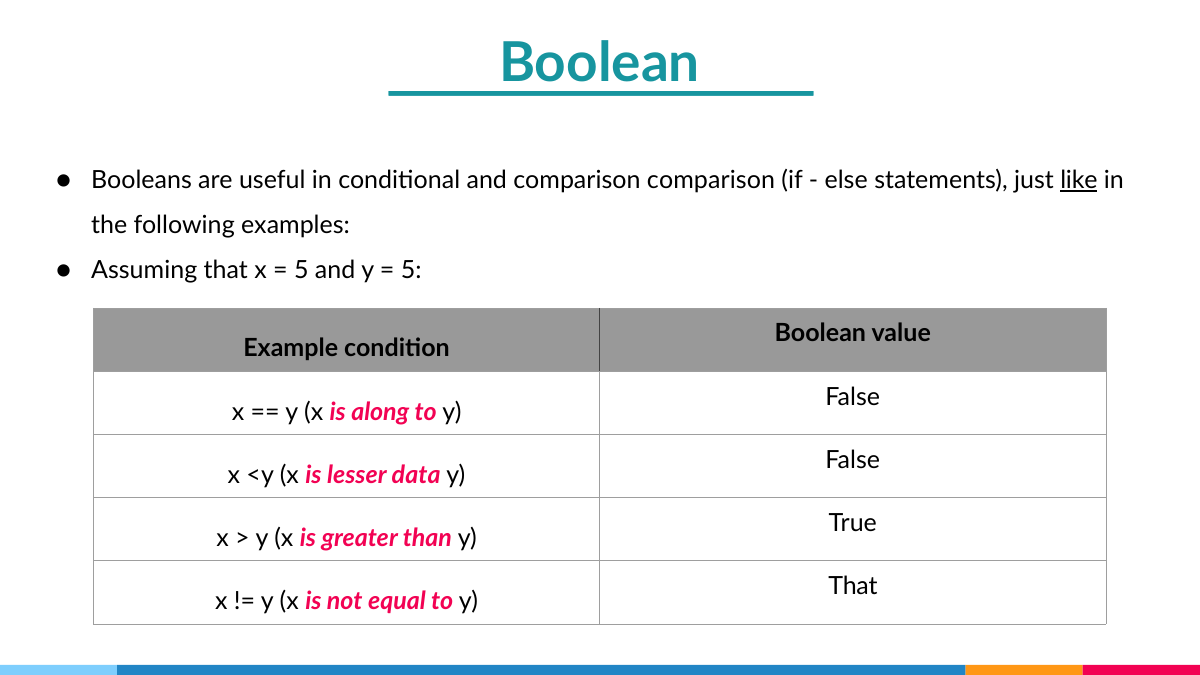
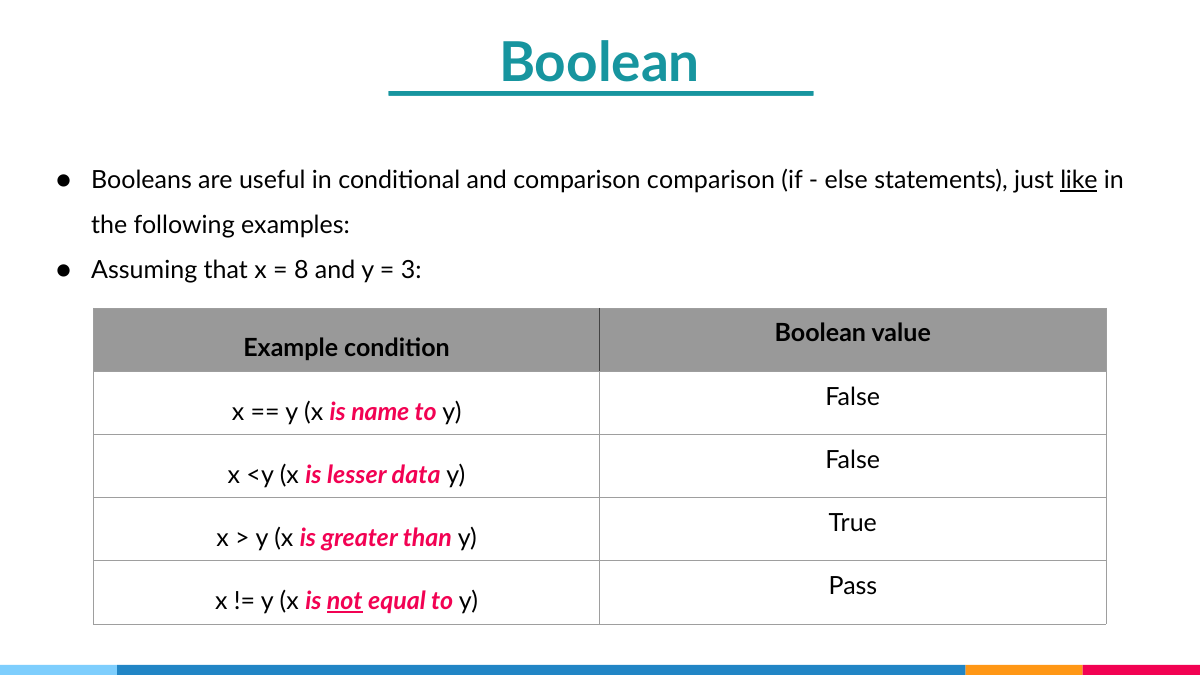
5 at (301, 270): 5 -> 8
5 at (411, 270): 5 -> 3
along: along -> name
That at (853, 586): That -> Pass
not underline: none -> present
